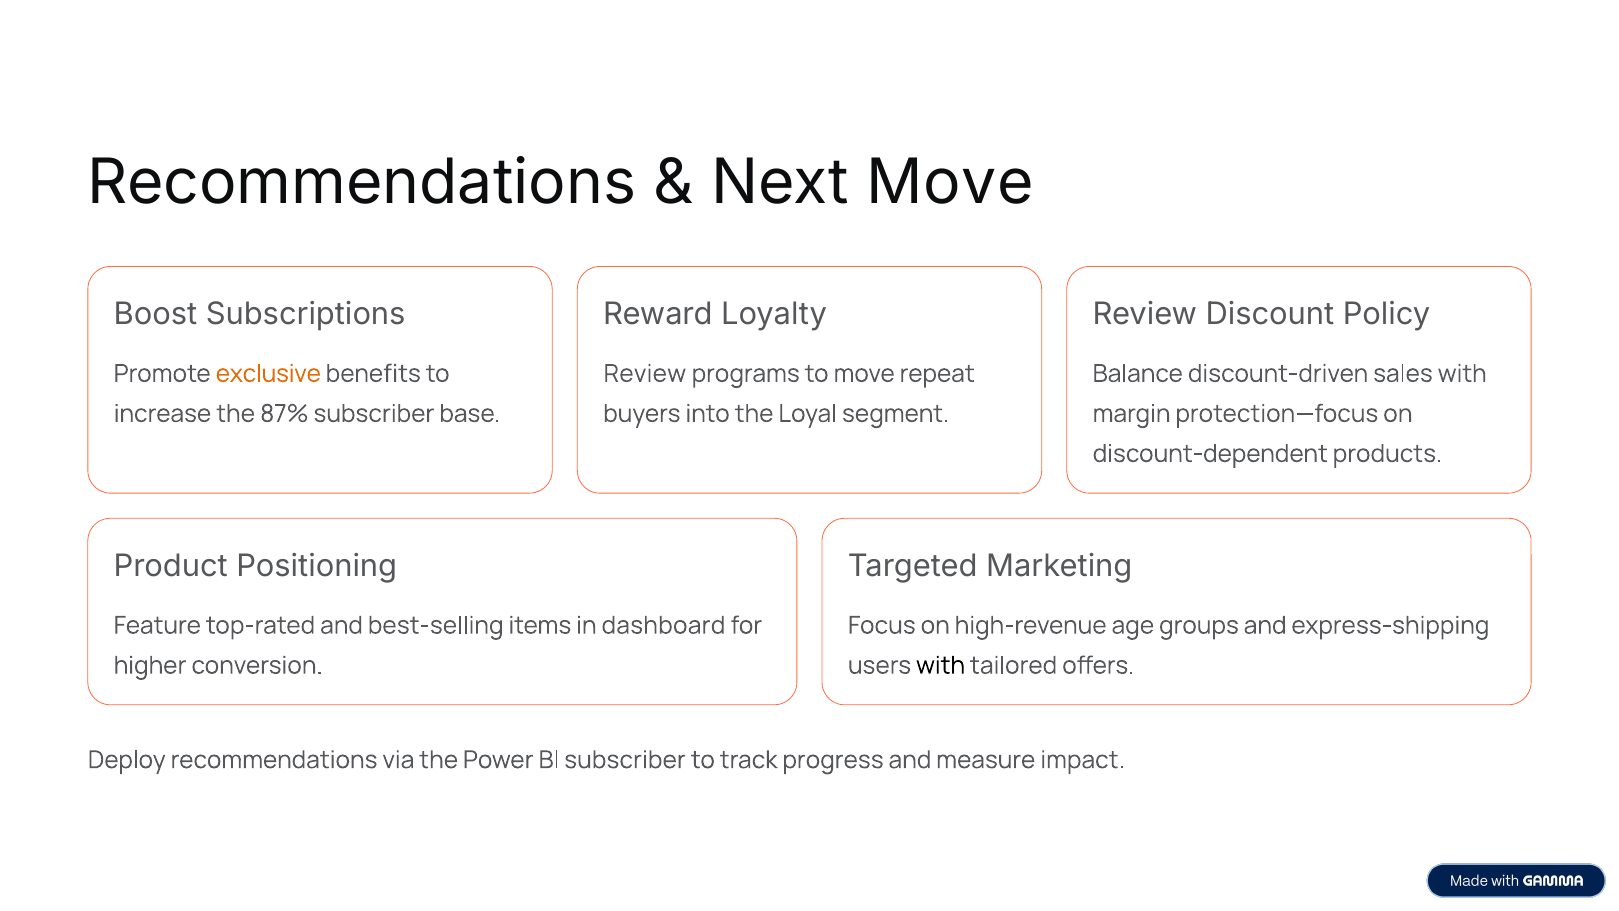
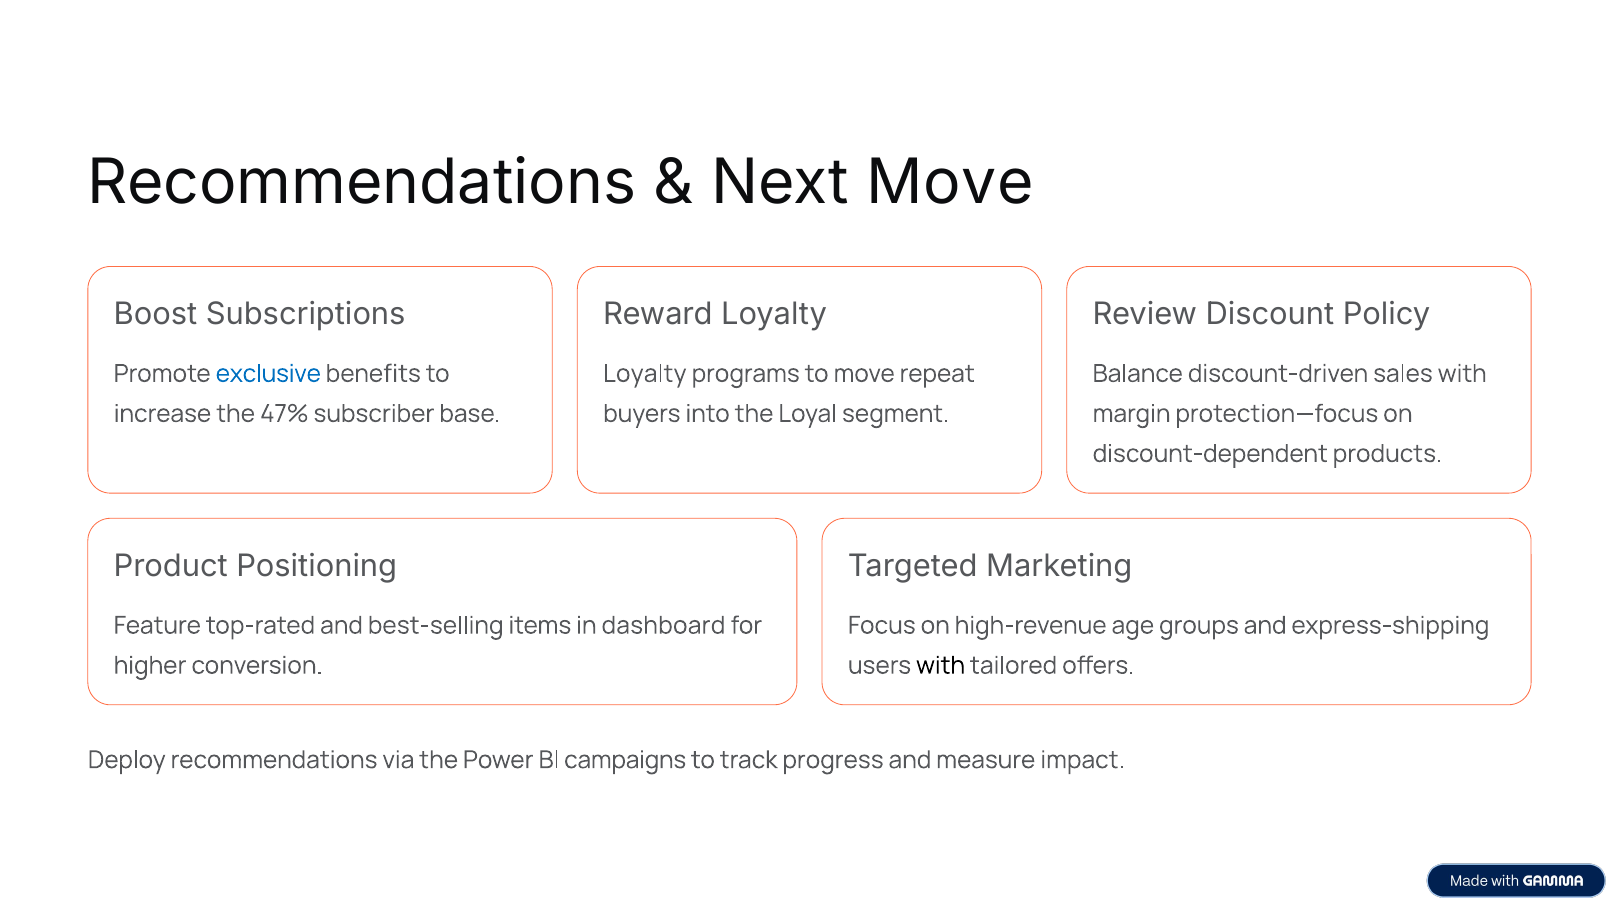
exclusive colour: orange -> blue
Review at (645, 374): Review -> Loyalty
87%: 87% -> 47%
BI subscriber: subscriber -> campaigns
